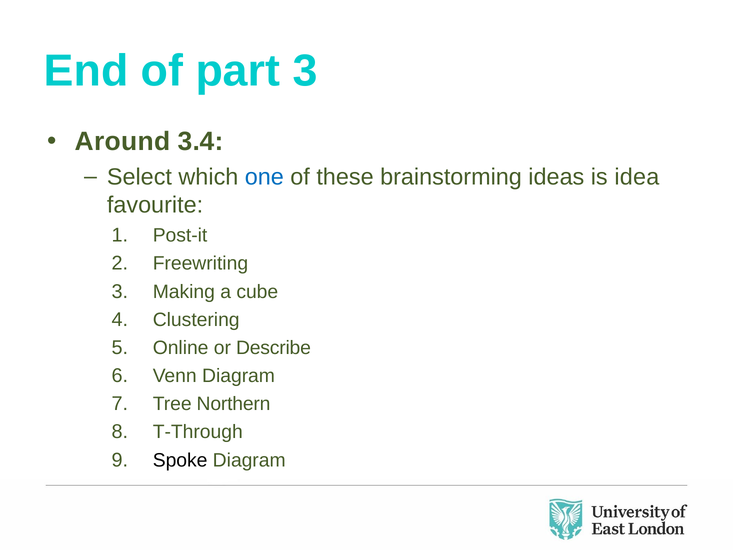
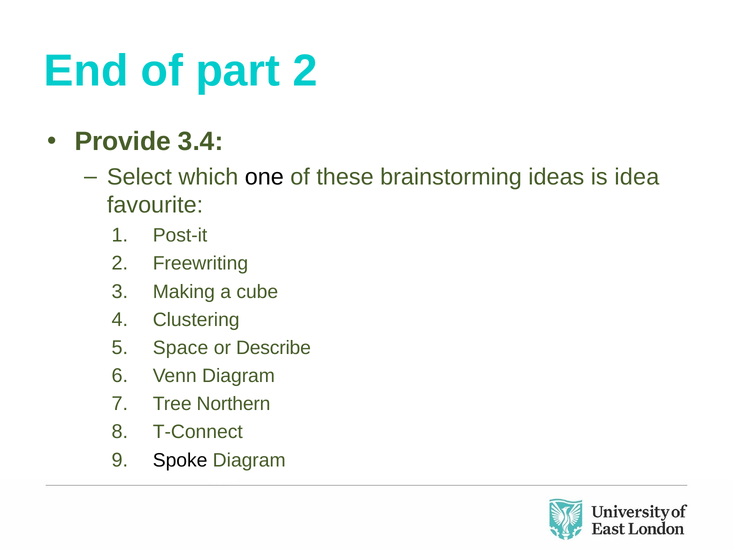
part 3: 3 -> 2
Around: Around -> Provide
one colour: blue -> black
Online: Online -> Space
T-Through: T-Through -> T-Connect
